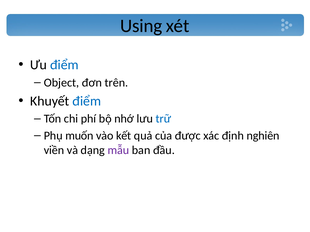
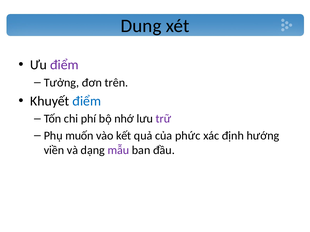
Using: Using -> Dung
điểm at (64, 65) colour: blue -> purple
Object: Object -> Tưởng
trữ colour: blue -> purple
được: được -> phức
nghiên: nghiên -> hướng
